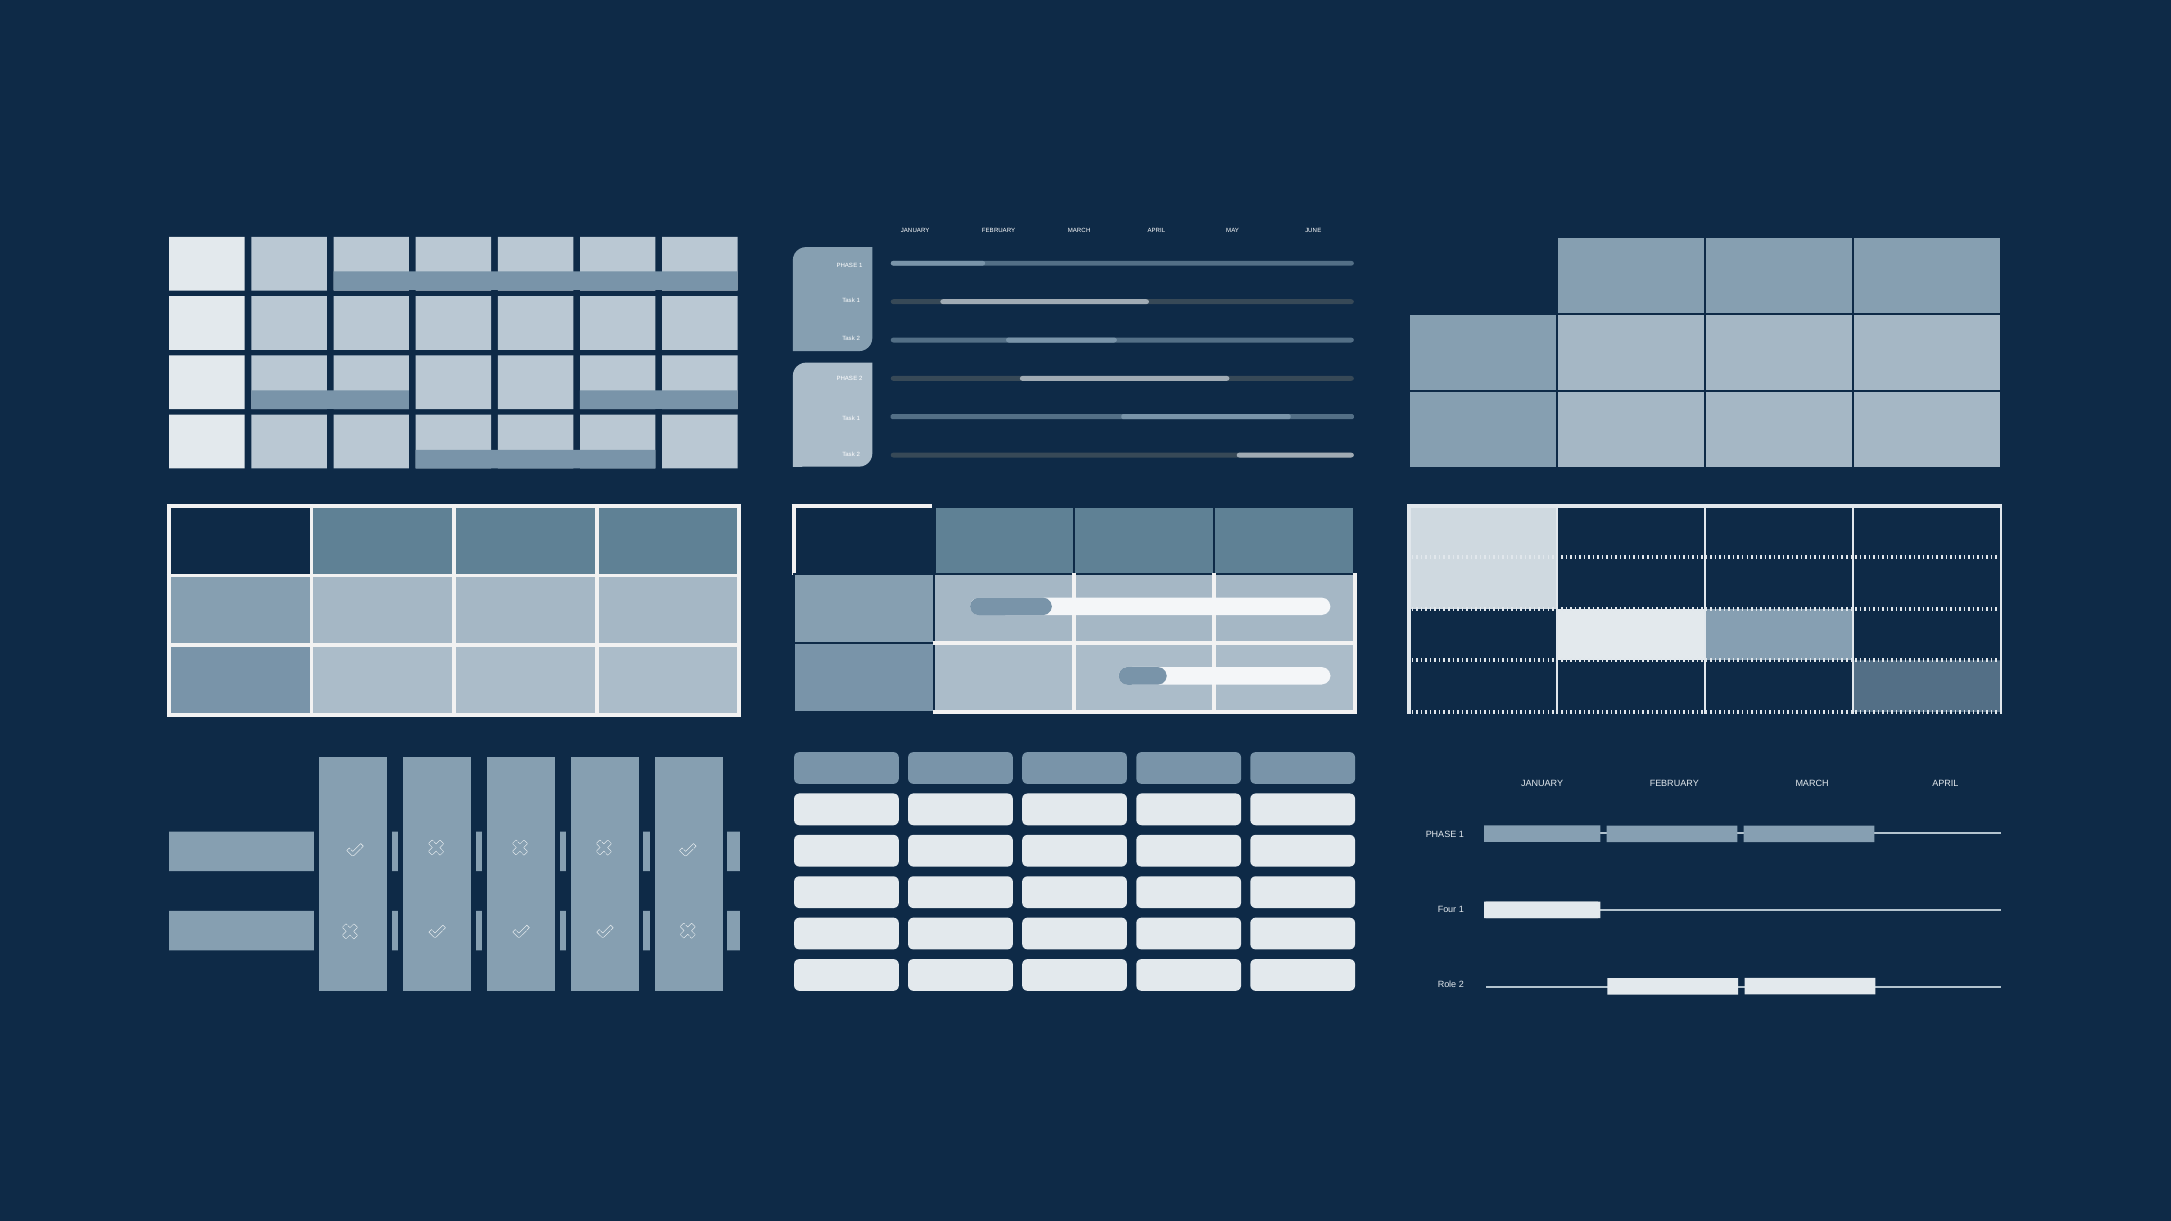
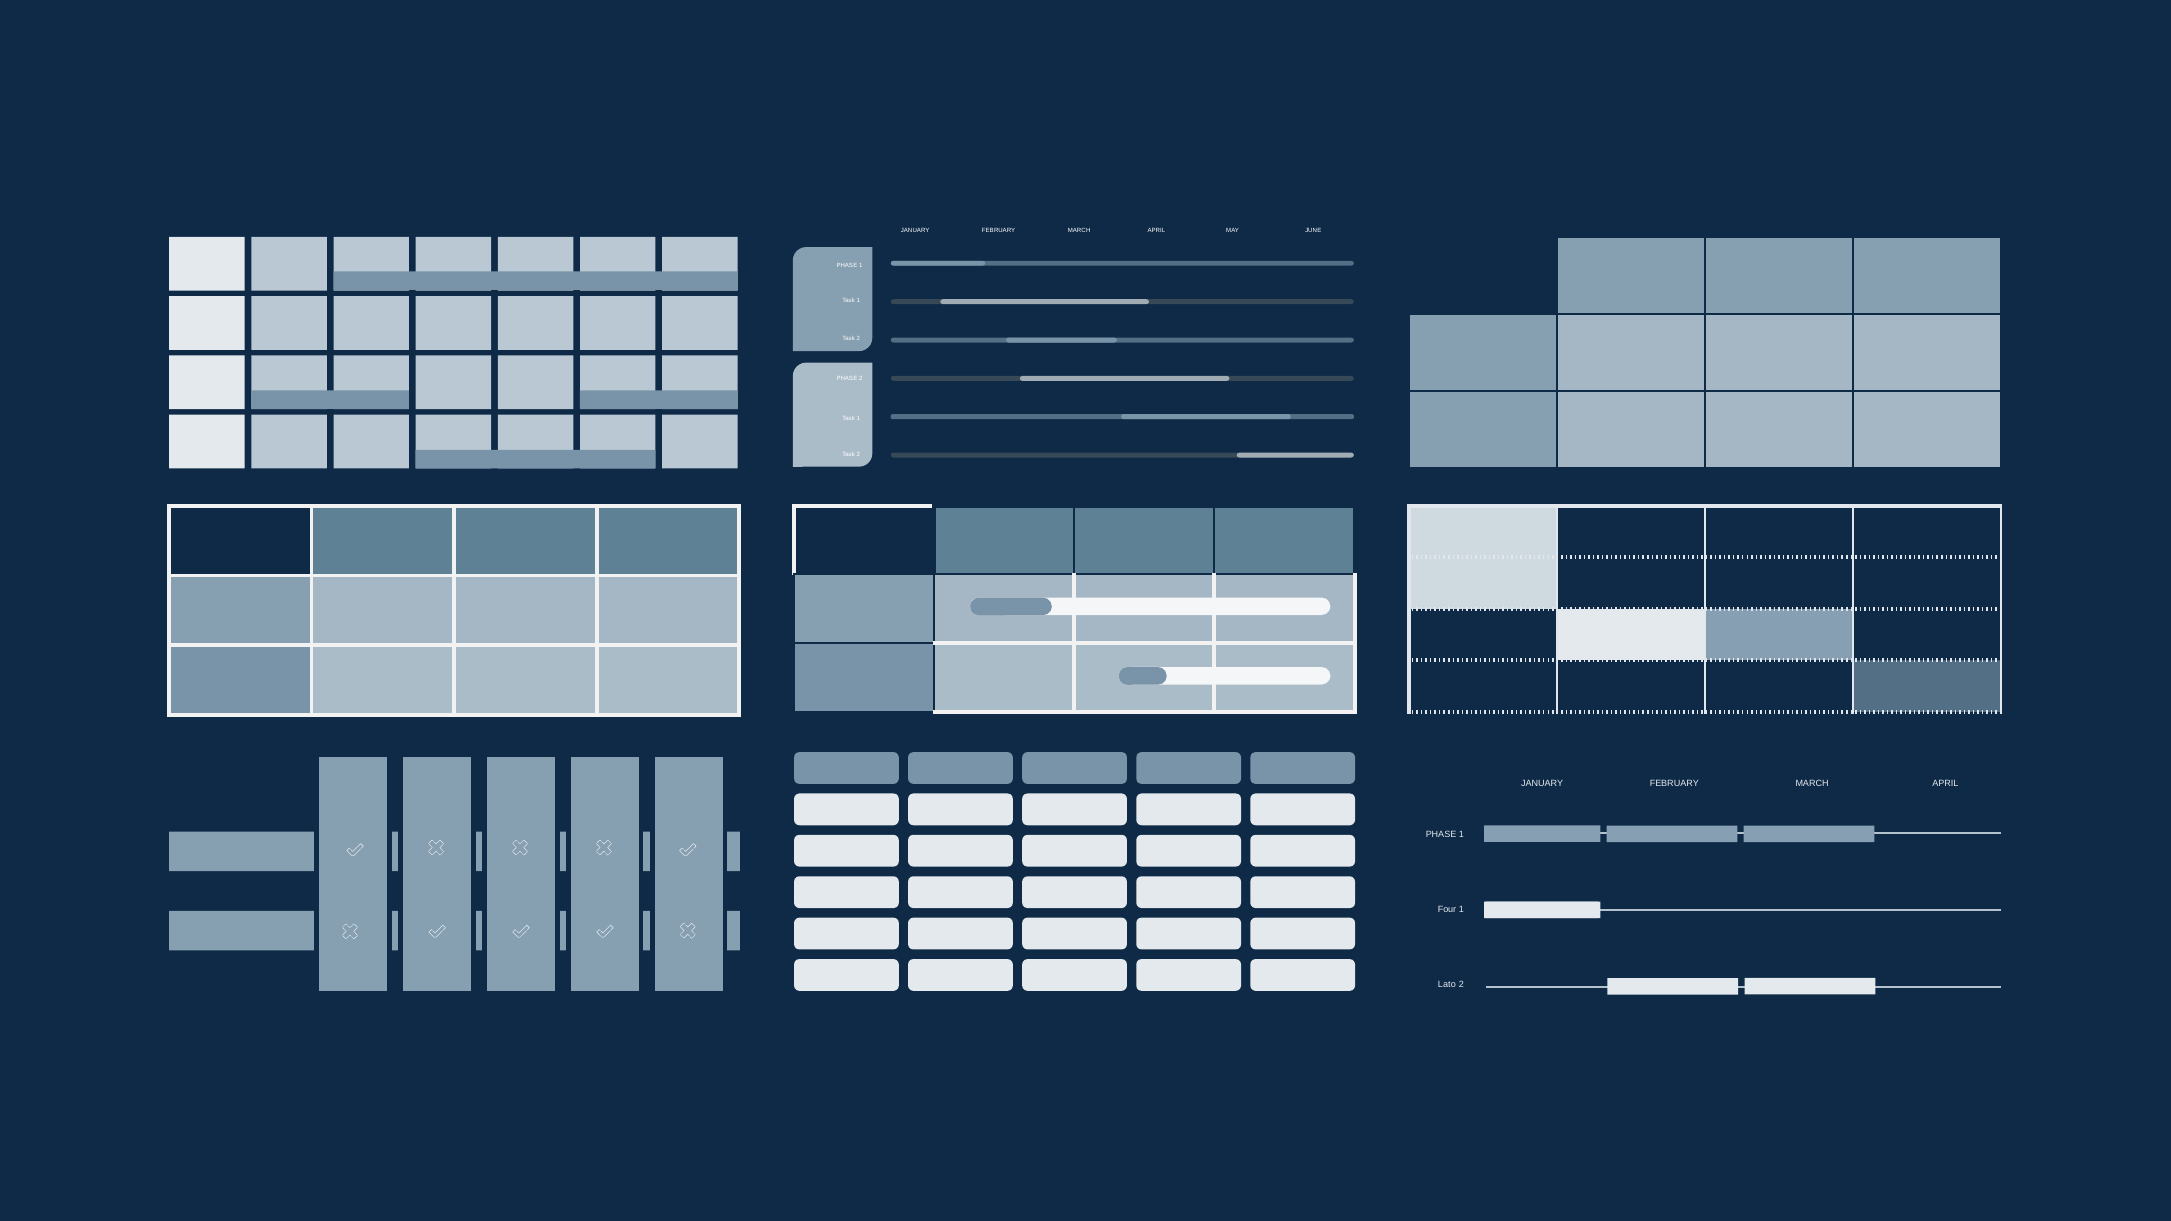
Role: Role -> Lato
